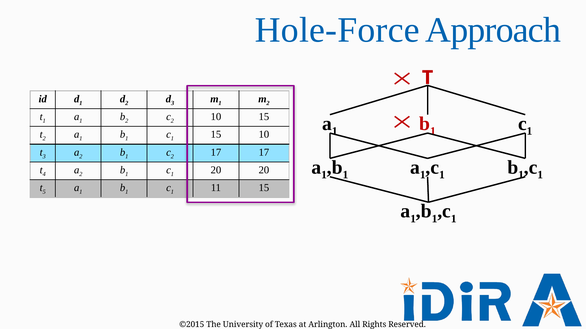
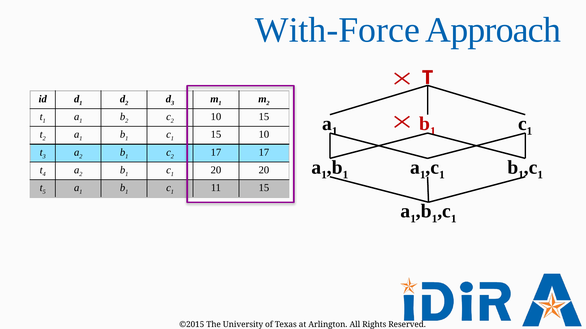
Hole-Force: Hole-Force -> With-Force
